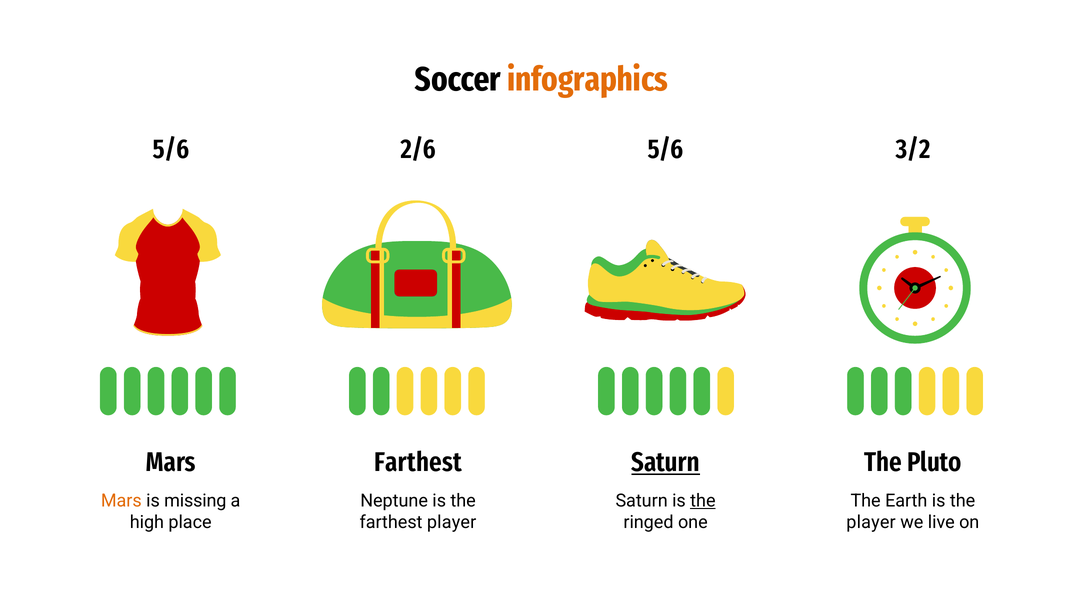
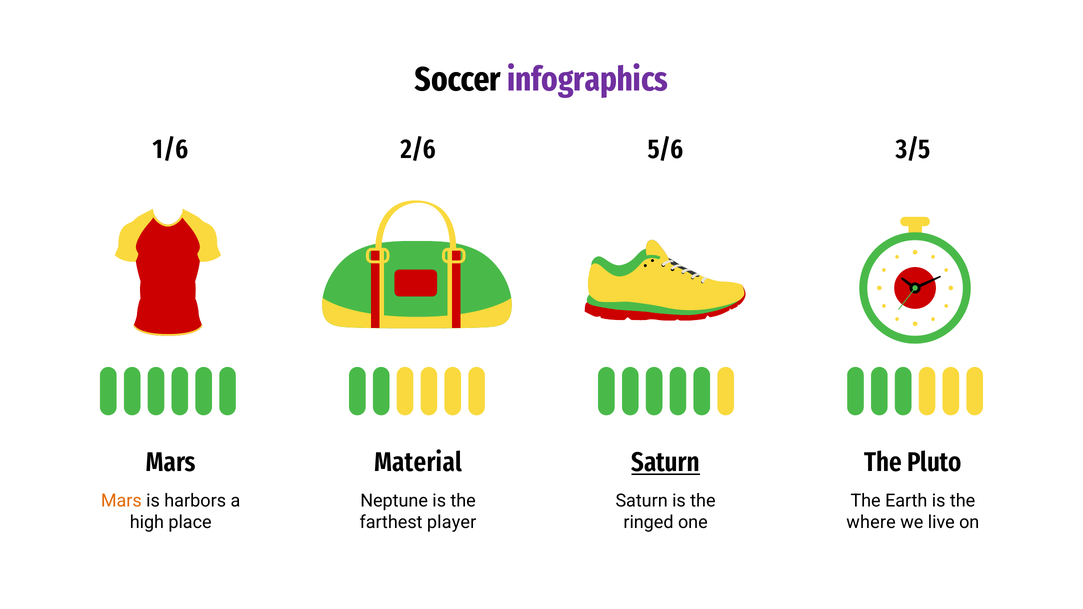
infographics colour: orange -> purple
5/6 at (171, 149): 5/6 -> 1/6
3/2: 3/2 -> 3/5
Farthest at (418, 463): Farthest -> Material
missing: missing -> harbors
the at (703, 501) underline: present -> none
player at (871, 523): player -> where
